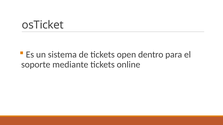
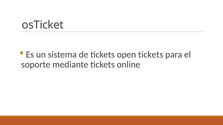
open dentro: dentro -> tickets
